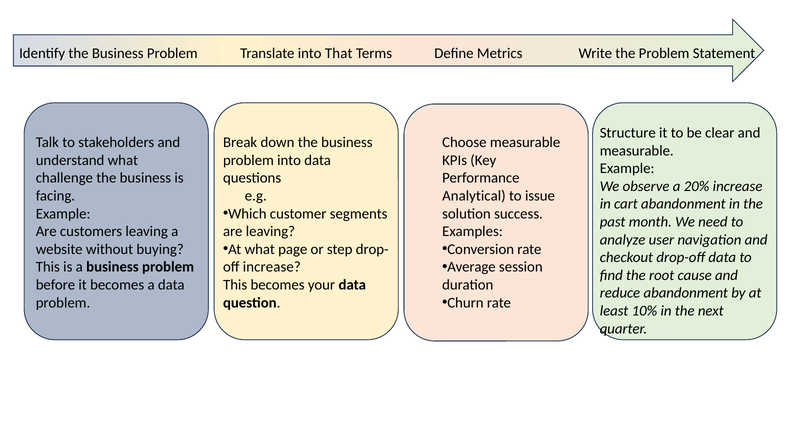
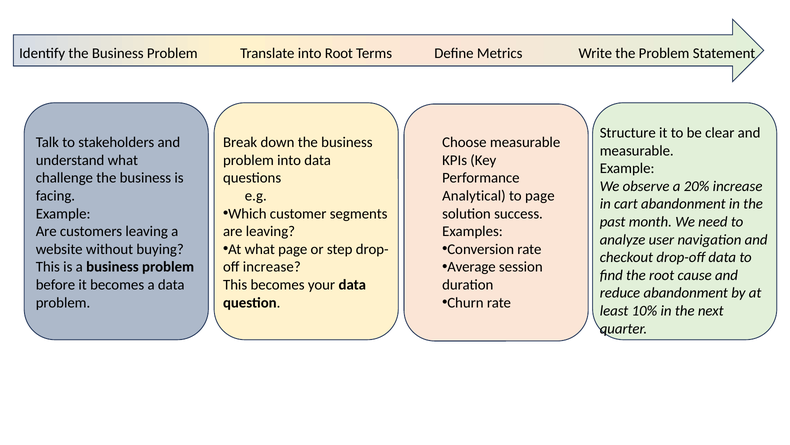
into That: That -> Root
to issue: issue -> page
